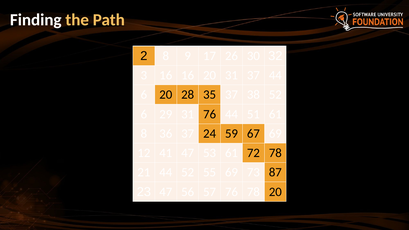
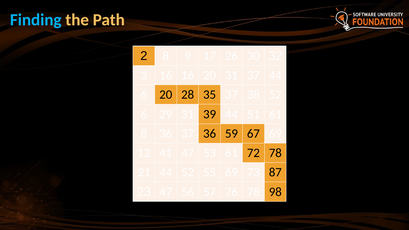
Finding colour: white -> light blue
31 76: 76 -> 39
37 24: 24 -> 36
78 20: 20 -> 98
